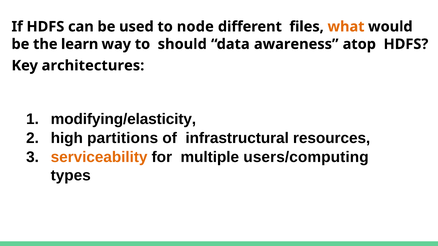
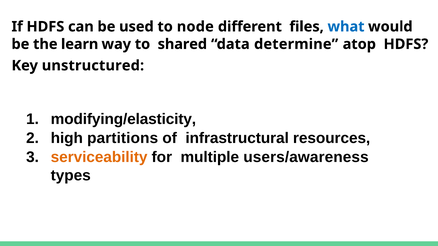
what colour: orange -> blue
should: should -> shared
awareness: awareness -> determine
architectures: architectures -> unstructured
users/computing: users/computing -> users/awareness
